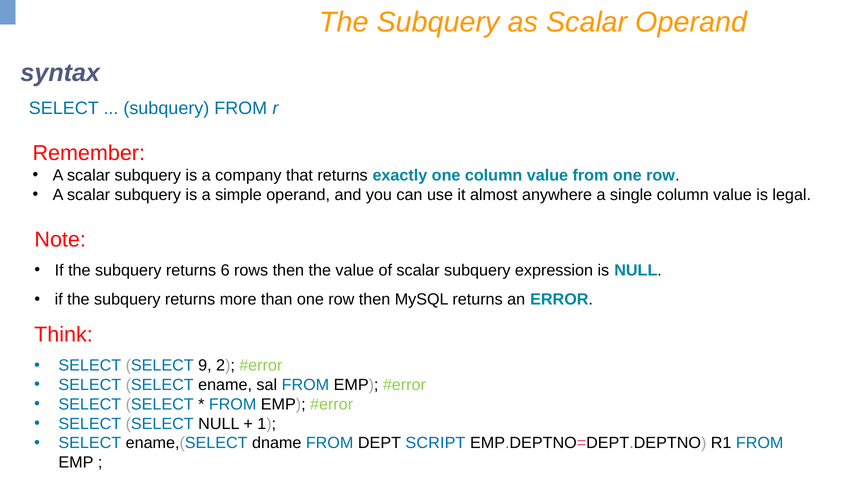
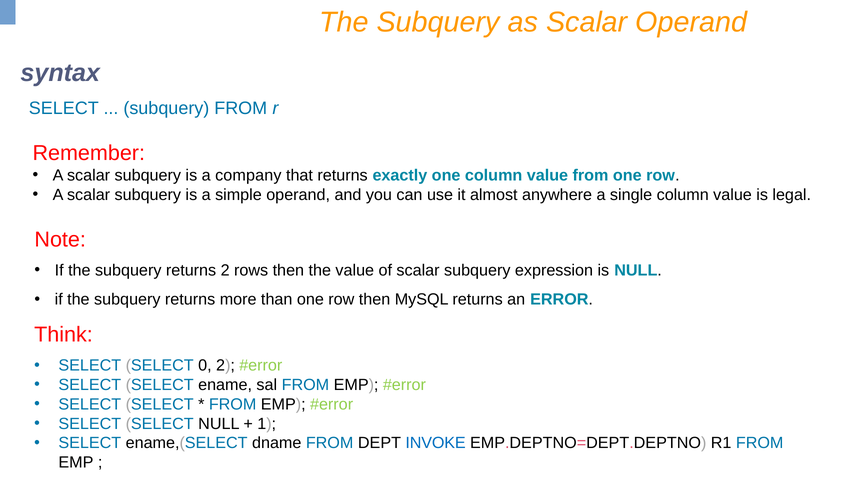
returns 6: 6 -> 2
9: 9 -> 0
SCRIPT: SCRIPT -> INVOKE
